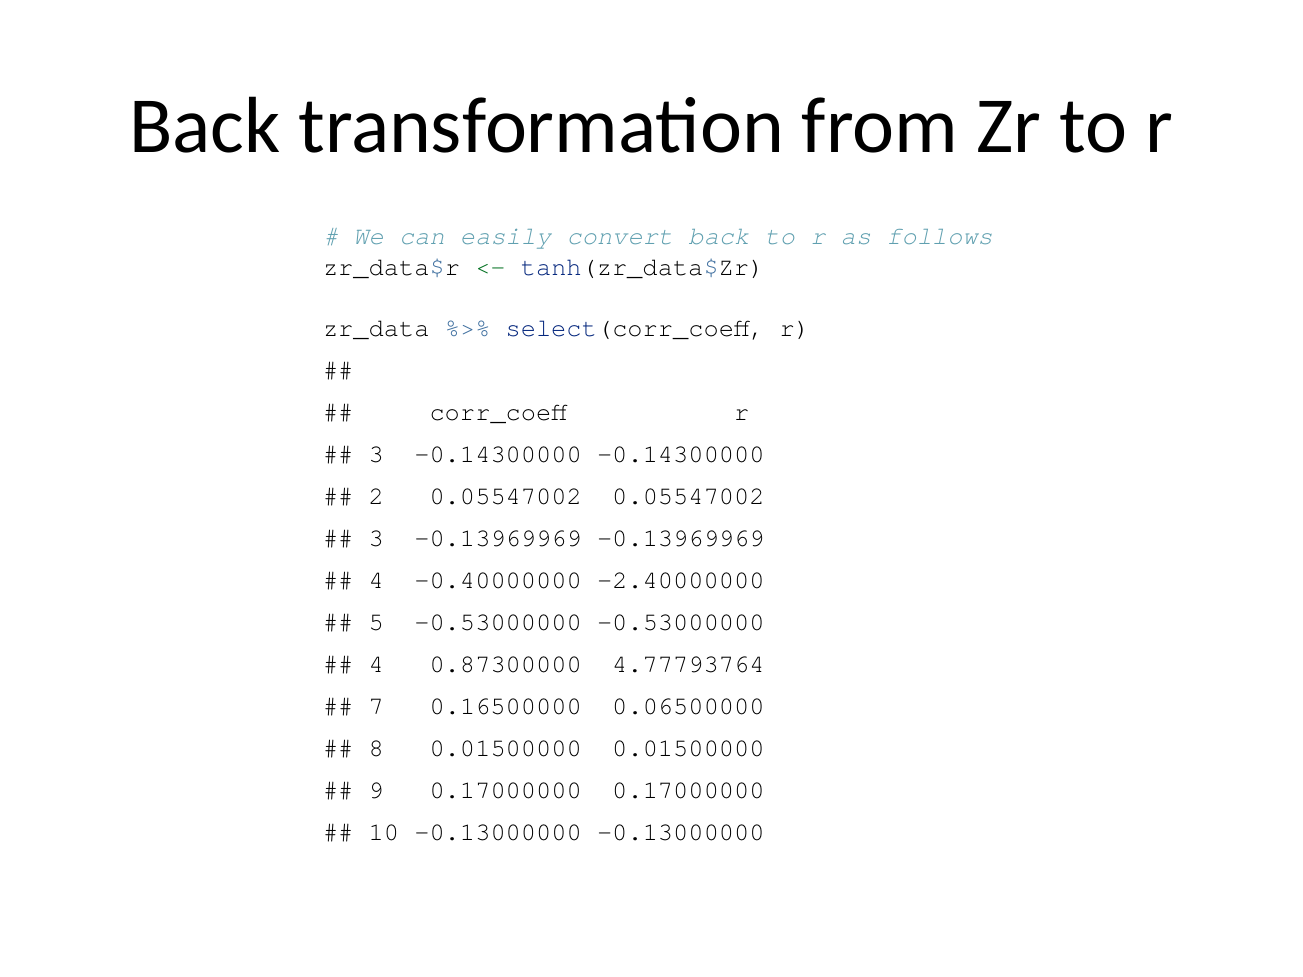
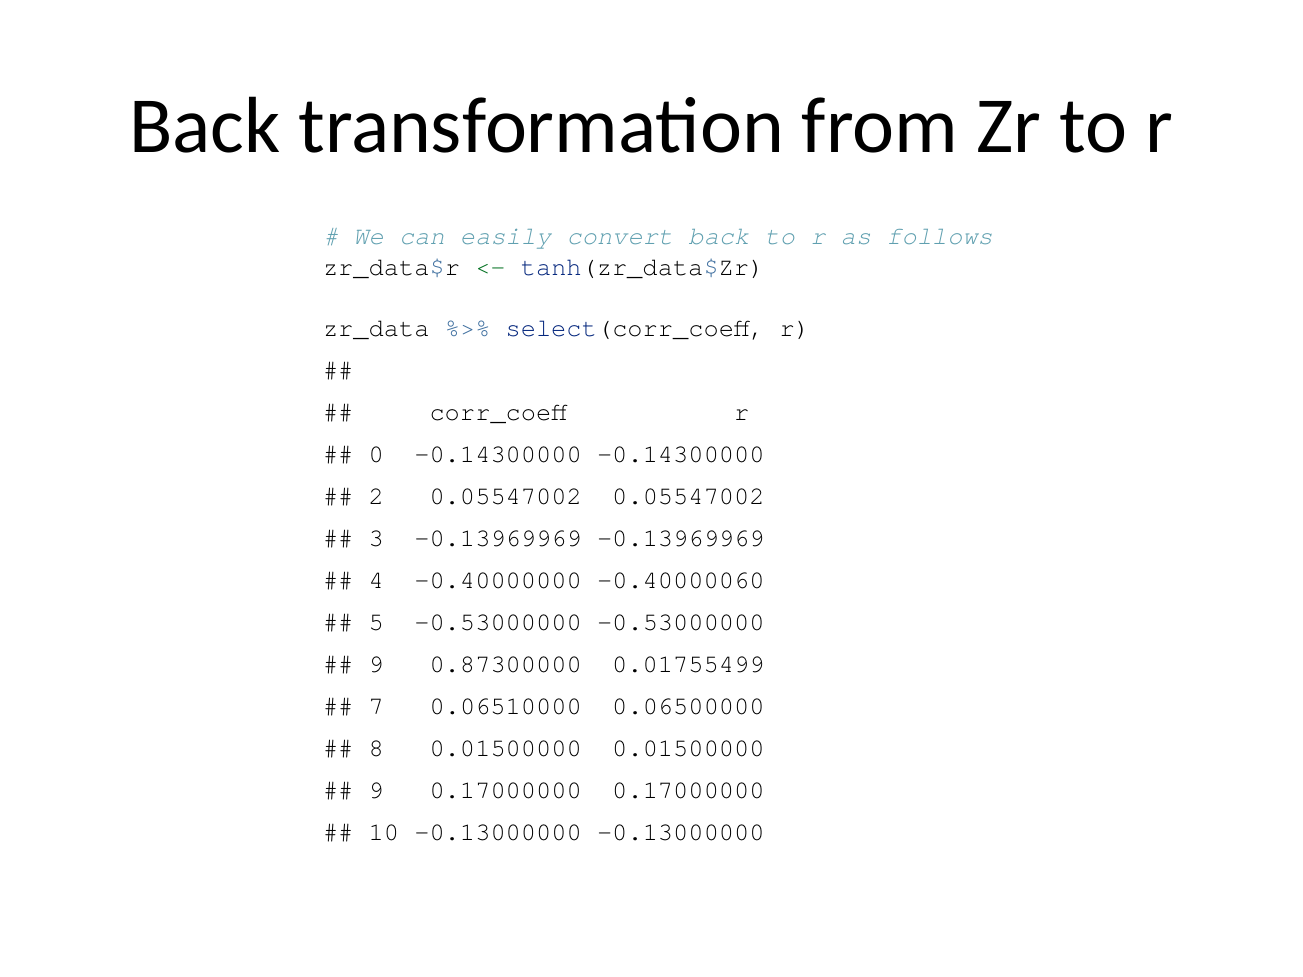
3 at (376, 454): 3 -> 0
-2.40000000: -2.40000000 -> -0.40000060
4 at (376, 664): 4 -> 9
4.77793764: 4.77793764 -> 0.01755499
0.16500000: 0.16500000 -> 0.06510000
